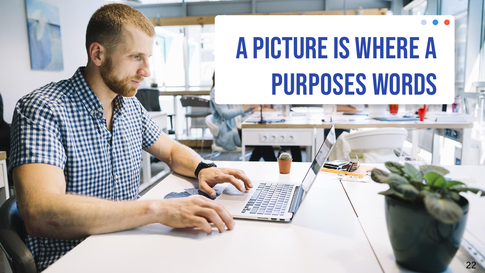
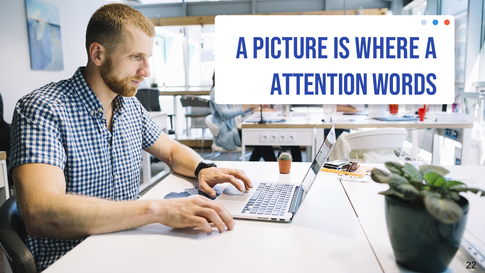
PURPOSES: PURPOSES -> ATTENTION
